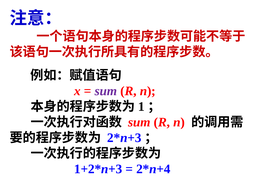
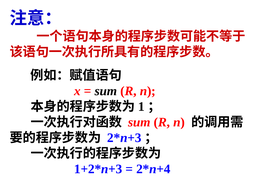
sum at (106, 91) colour: purple -> black
